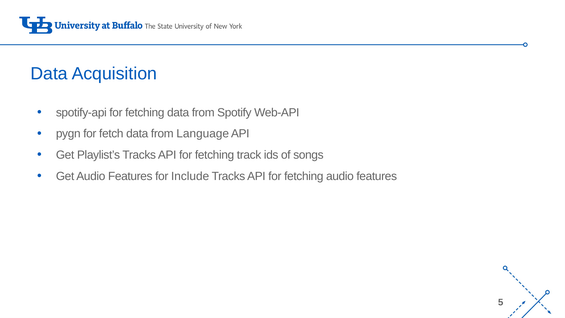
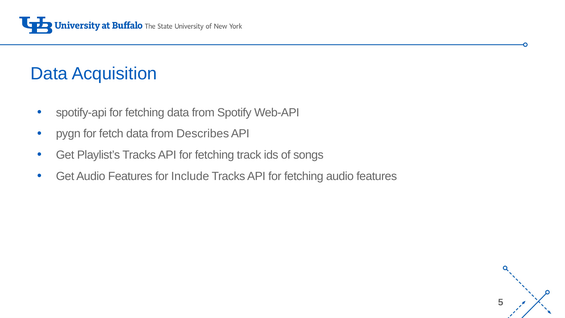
Language: Language -> Describes
